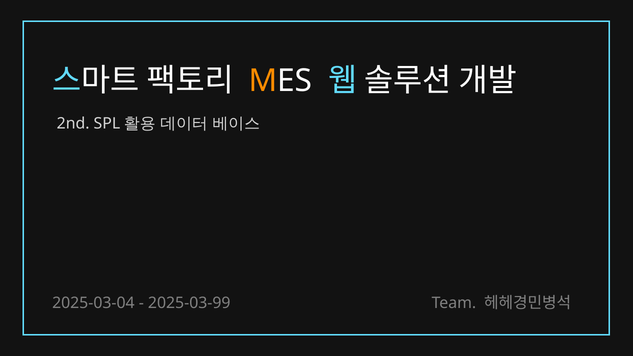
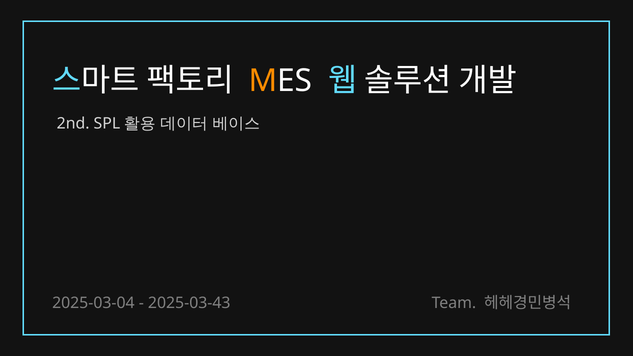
2025-03-99: 2025-03-99 -> 2025-03-43
